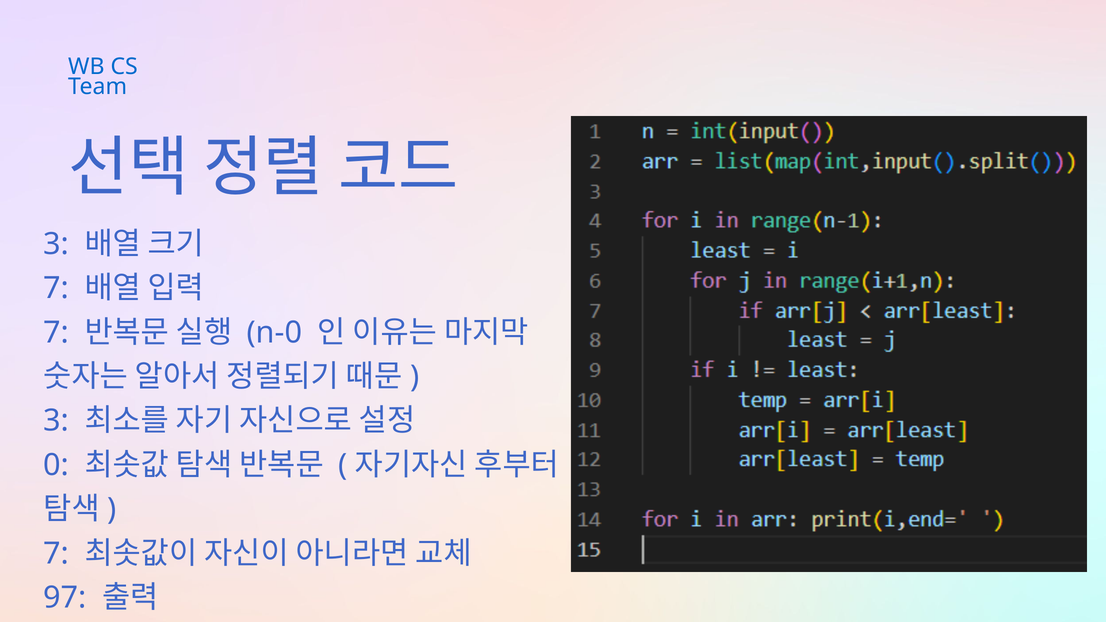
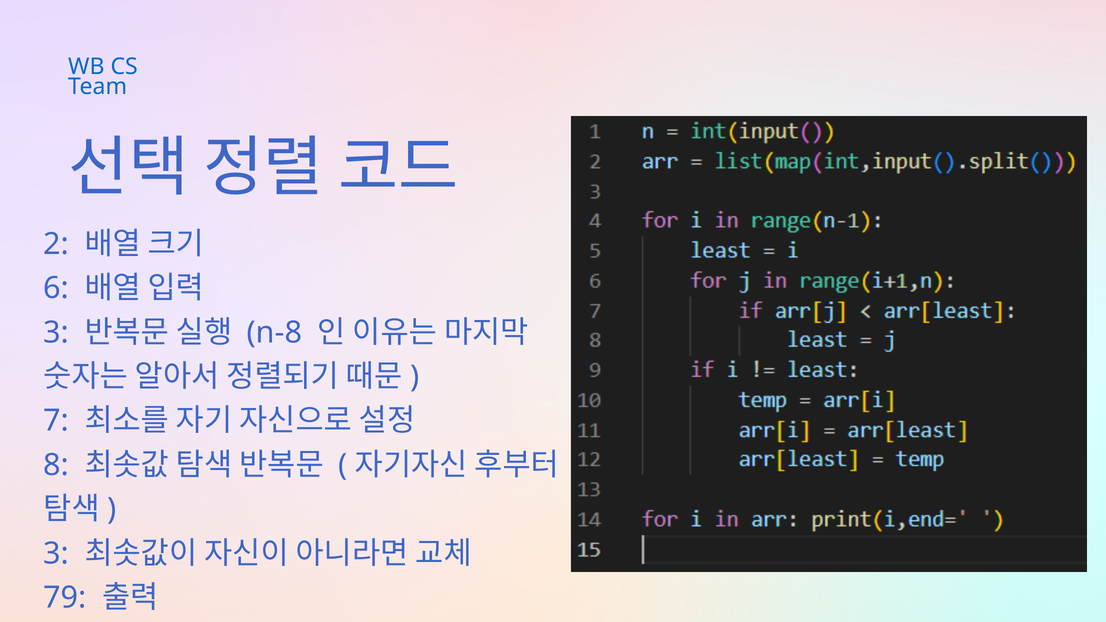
3 at (56, 244): 3 -> 2
7 at (56, 288): 7 -> 6
7 at (56, 333): 7 -> 3
n-0: n-0 -> n-8
3 at (56, 421): 3 -> 7
0: 0 -> 8
7 at (56, 554): 7 -> 3
97: 97 -> 79
